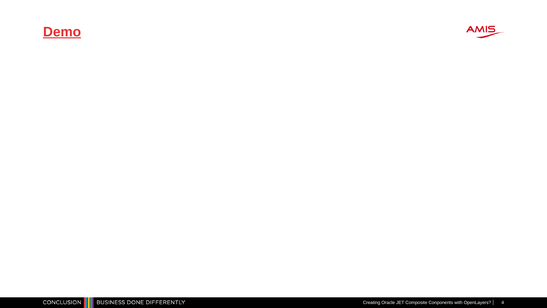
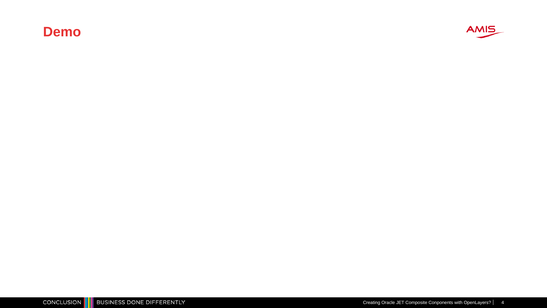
Demo underline: present -> none
